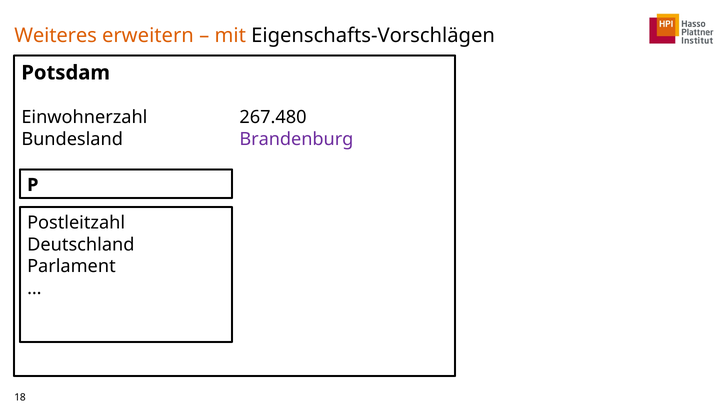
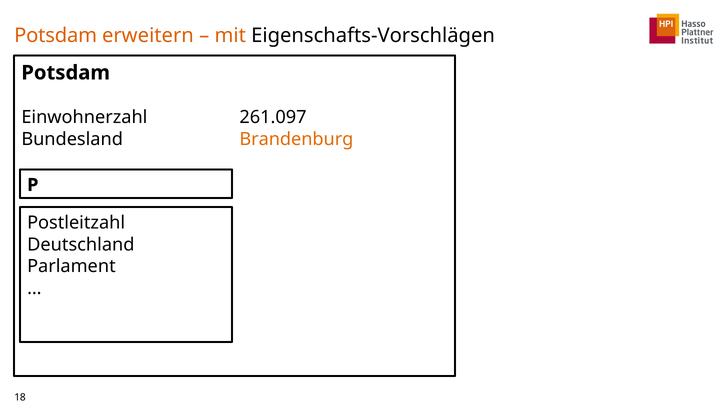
Weiteres at (56, 36): Weiteres -> Potsdam
267.480: 267.480 -> 261.097
Brandenburg colour: purple -> orange
